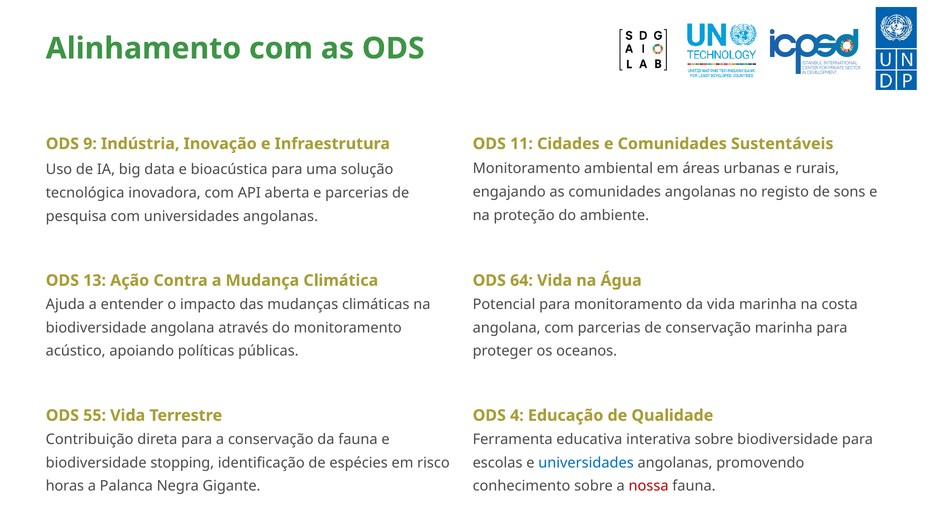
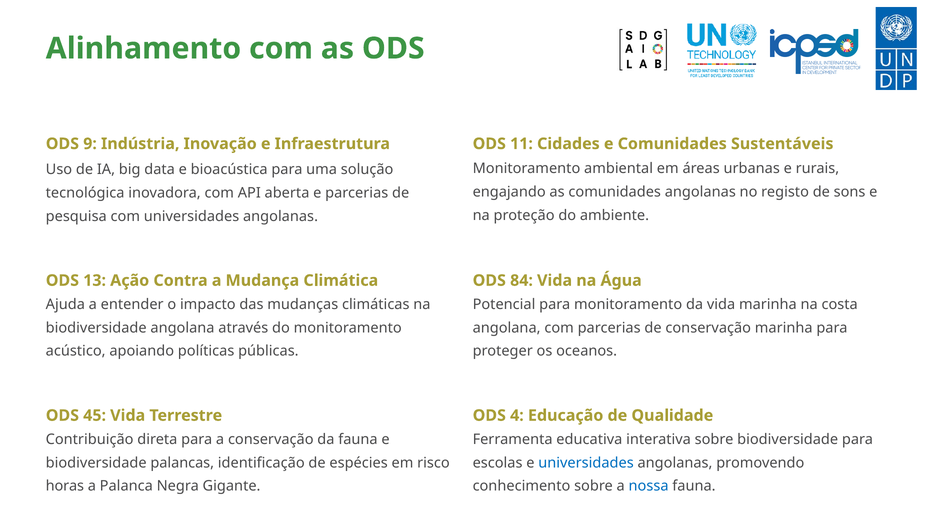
64: 64 -> 84
55: 55 -> 45
stopping: stopping -> palancas
nossa colour: red -> blue
